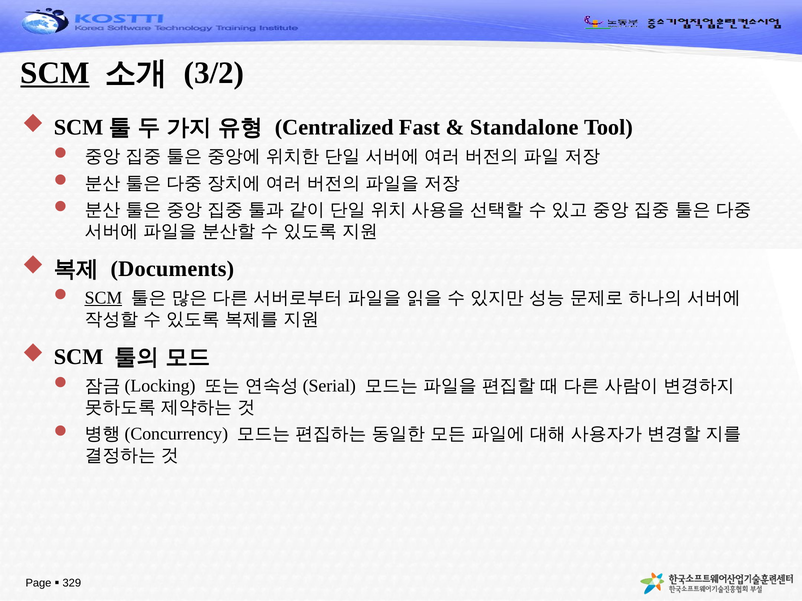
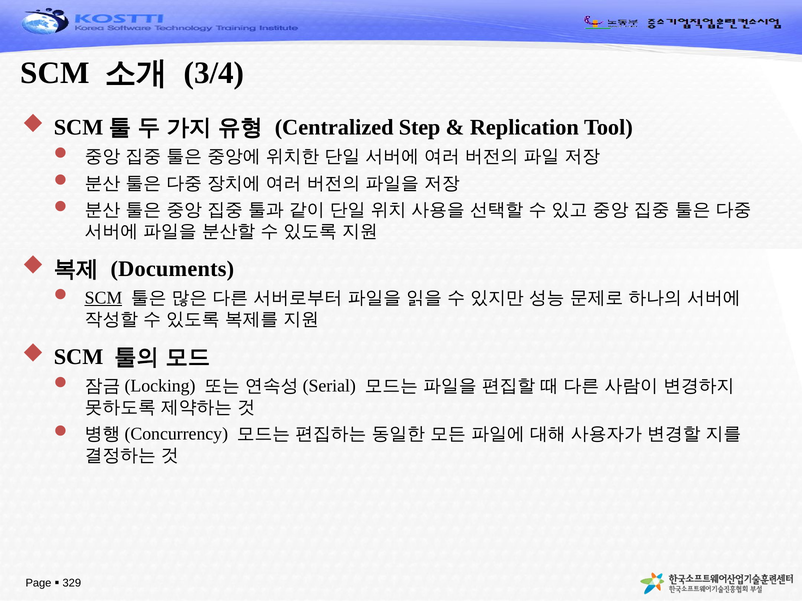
SCM at (55, 73) underline: present -> none
3/2: 3/2 -> 3/4
Fast: Fast -> Step
Standalone: Standalone -> Replication
